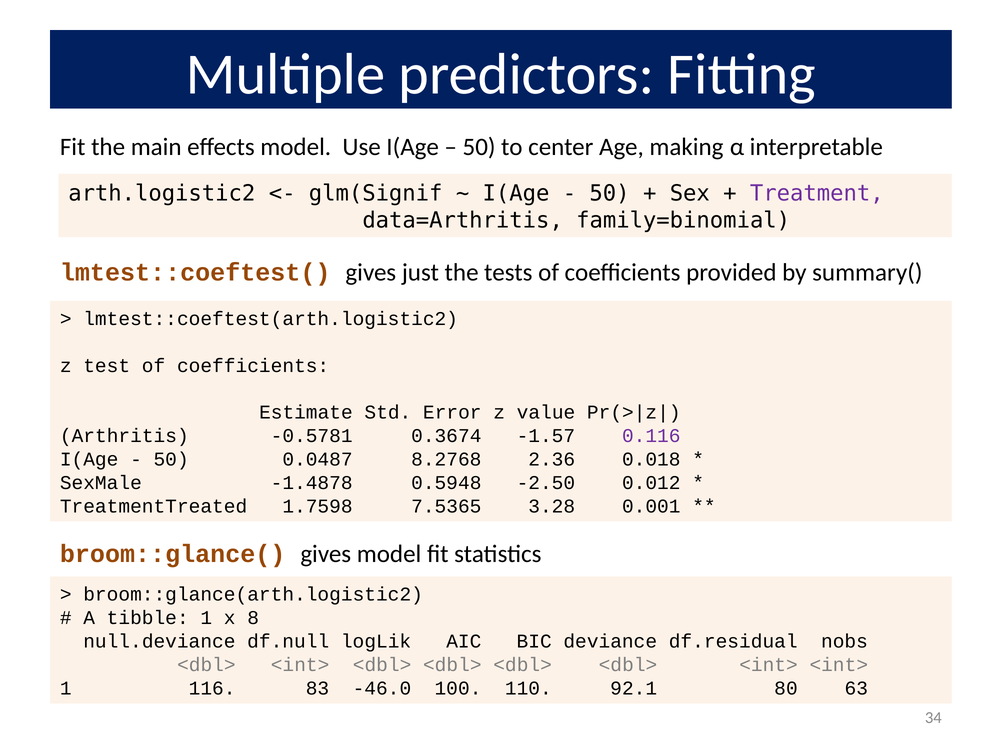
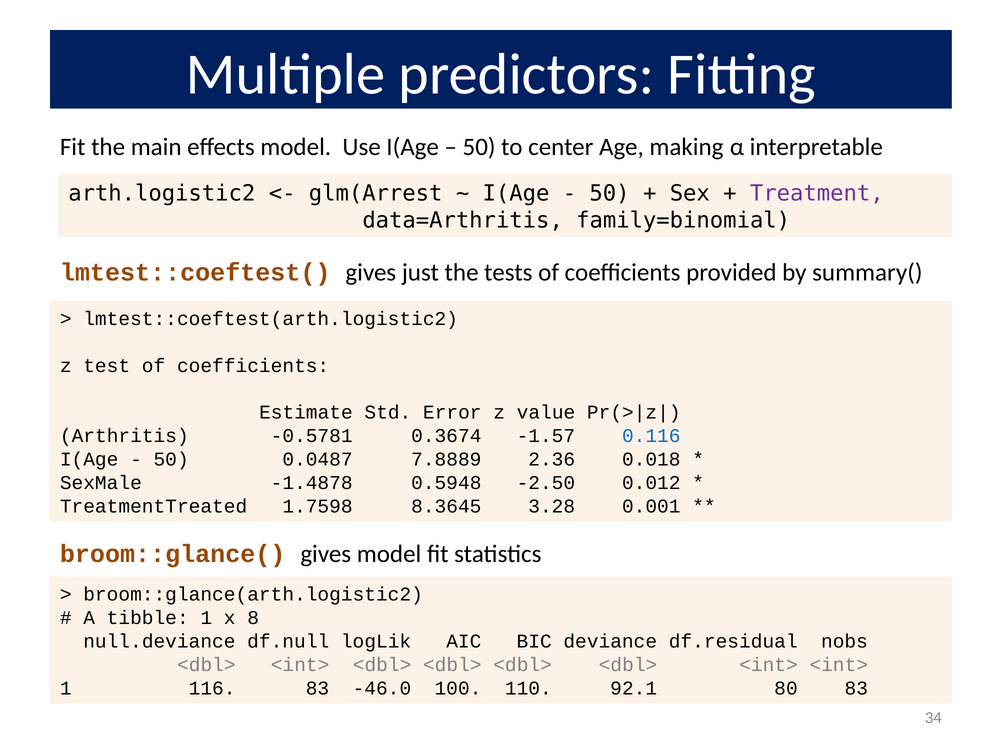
glm(Signif: glm(Signif -> glm(Arrest
0.116 colour: purple -> blue
8.2768: 8.2768 -> 7.8889
7.5365: 7.5365 -> 8.3645
80 63: 63 -> 83
